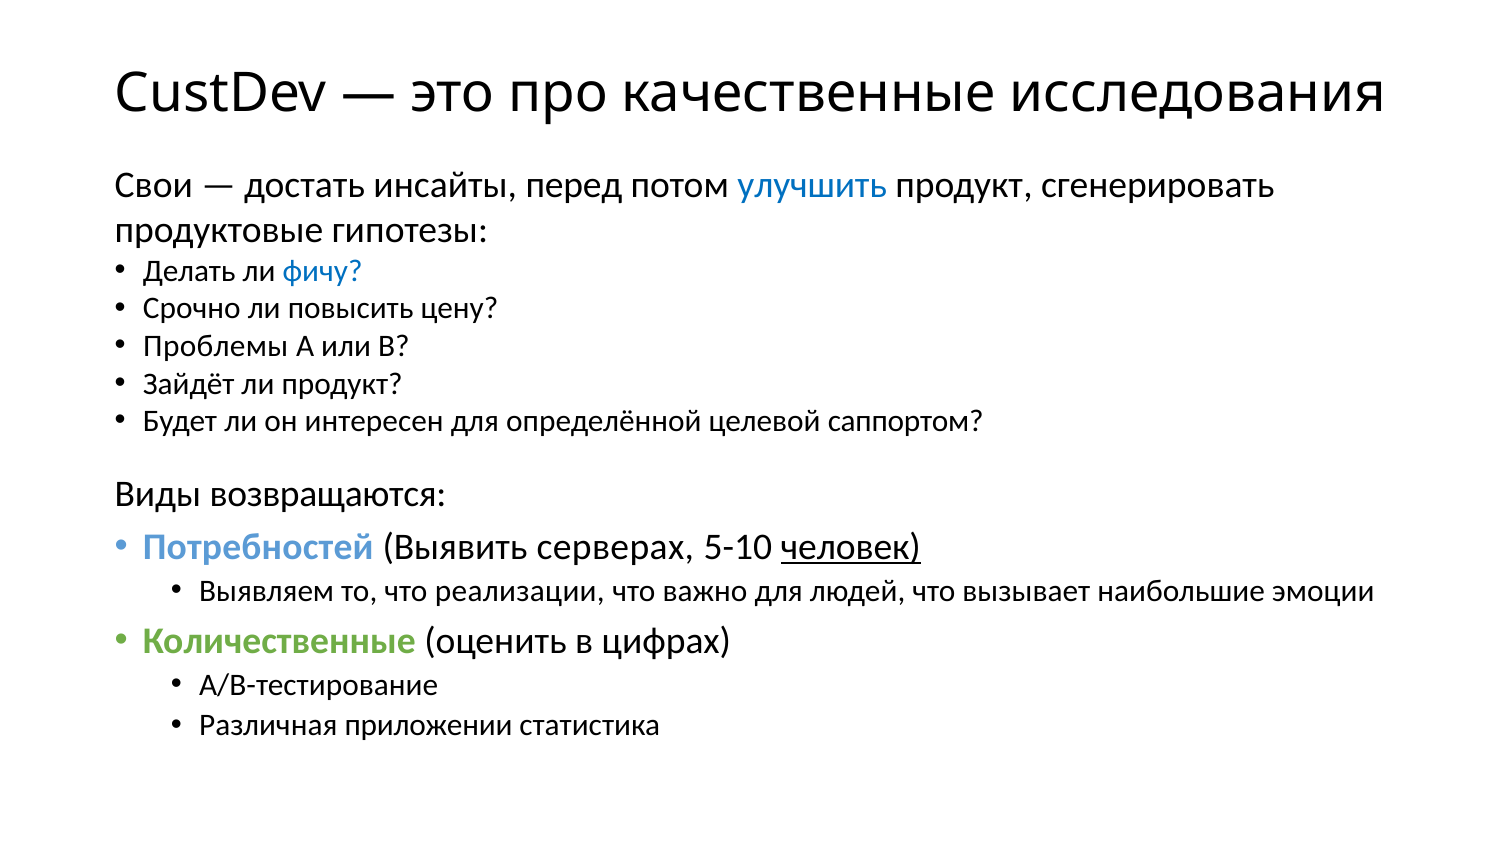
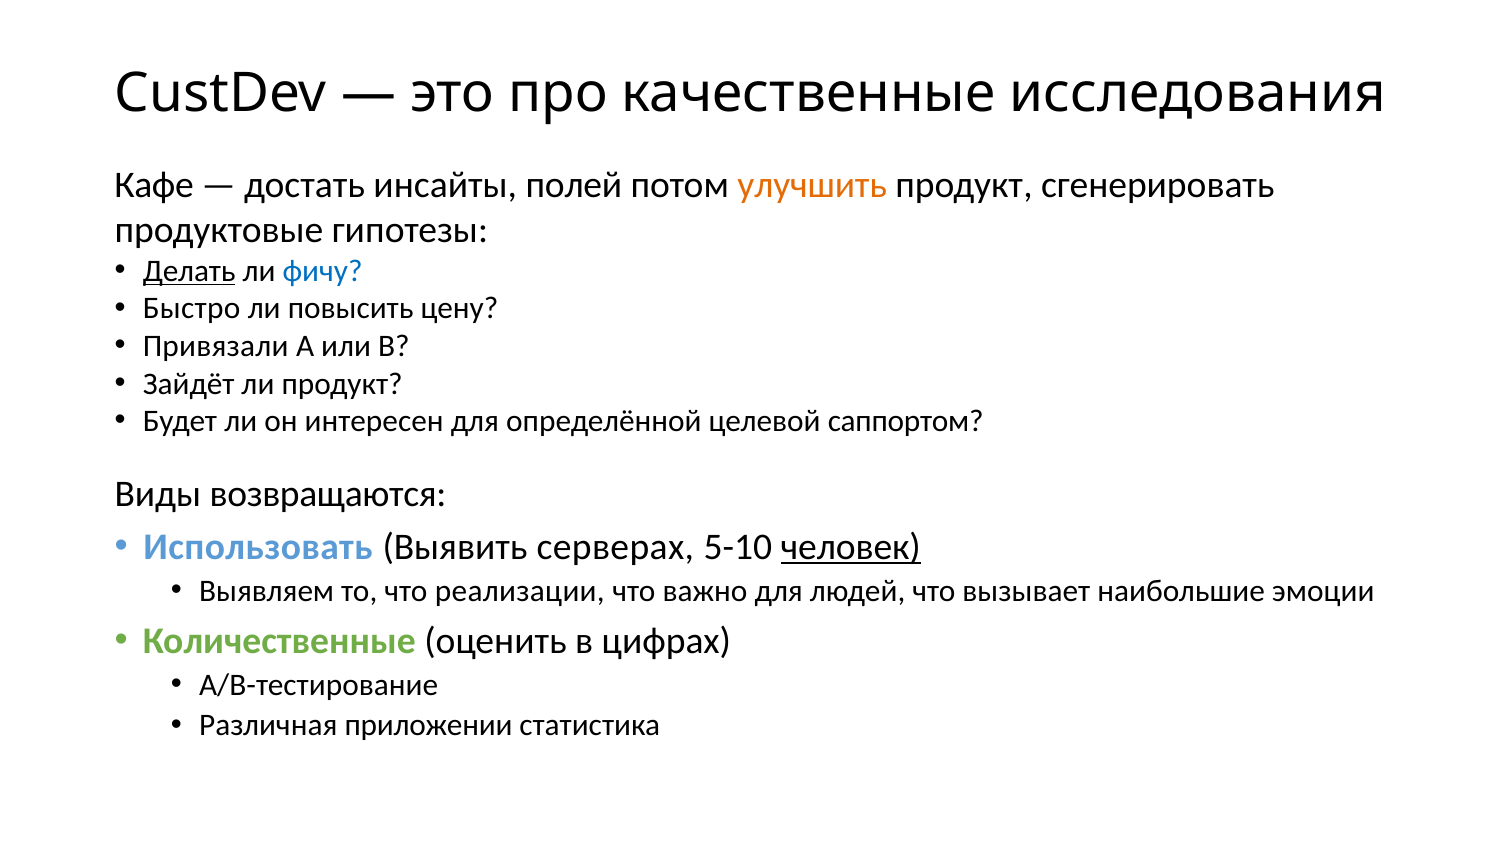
Свои: Свои -> Кафе
перед: перед -> полей
улучшить colour: blue -> orange
Делать underline: none -> present
Срочно: Срочно -> Быстро
Проблемы: Проблемы -> Привязали
Потребностей: Потребностей -> Использовать
